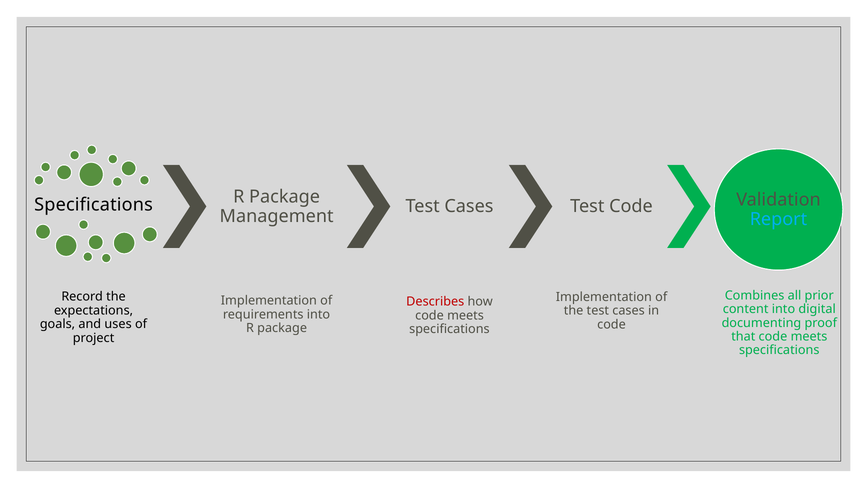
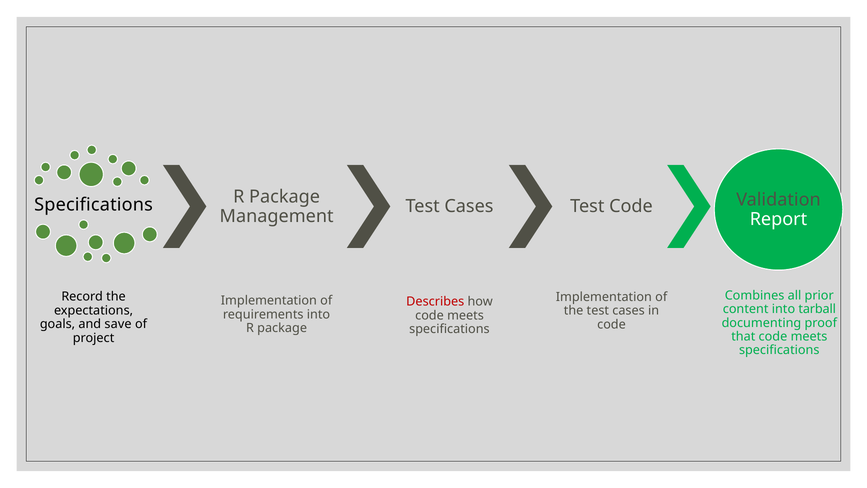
Report colour: light blue -> white
digital: digital -> tarball
uses: uses -> save
